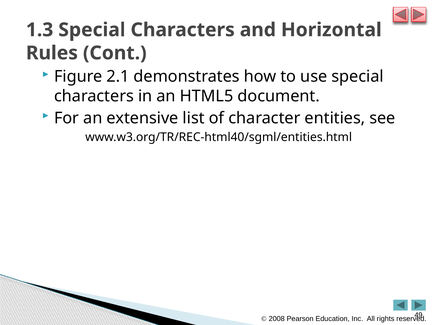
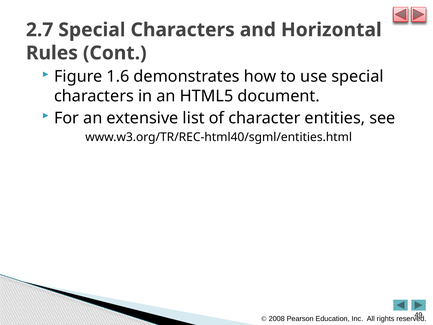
1.3: 1.3 -> 2.7
2.1: 2.1 -> 1.6
